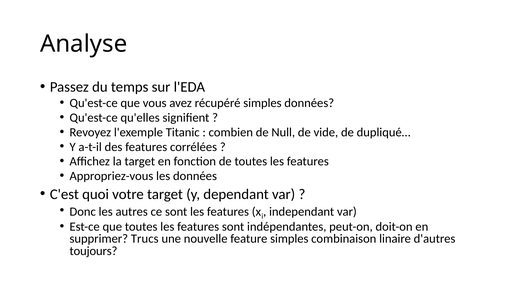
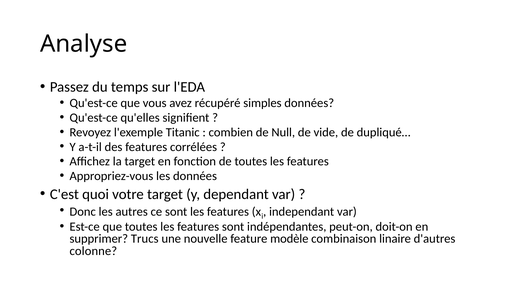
feature simples: simples -> modèle
toujours: toujours -> colonne
